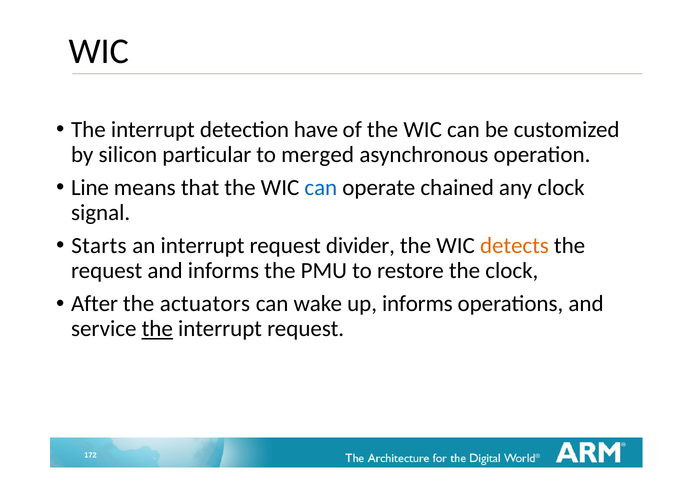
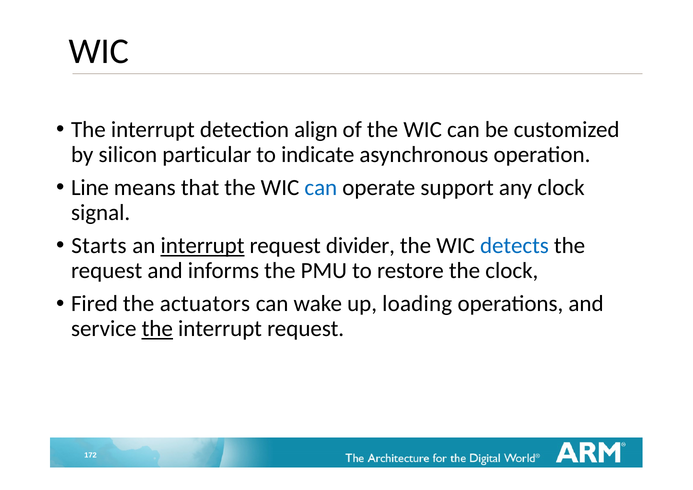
have: have -> align
merged: merged -> indicate
chained: chained -> support
interrupt at (203, 246) underline: none -> present
detects colour: orange -> blue
After: After -> Fired
up informs: informs -> loading
